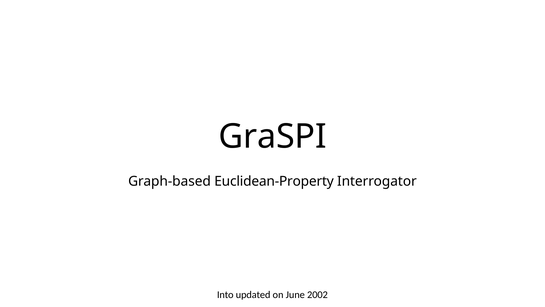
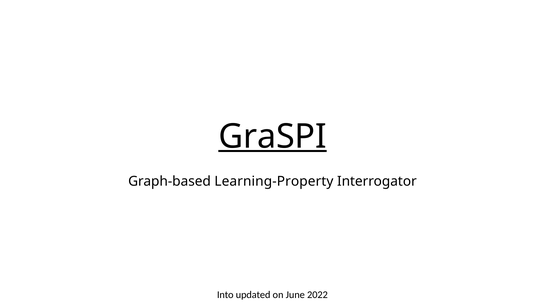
GraSPI underline: none -> present
Euclidean-Property: Euclidean-Property -> Learning-Property
2002: 2002 -> 2022
